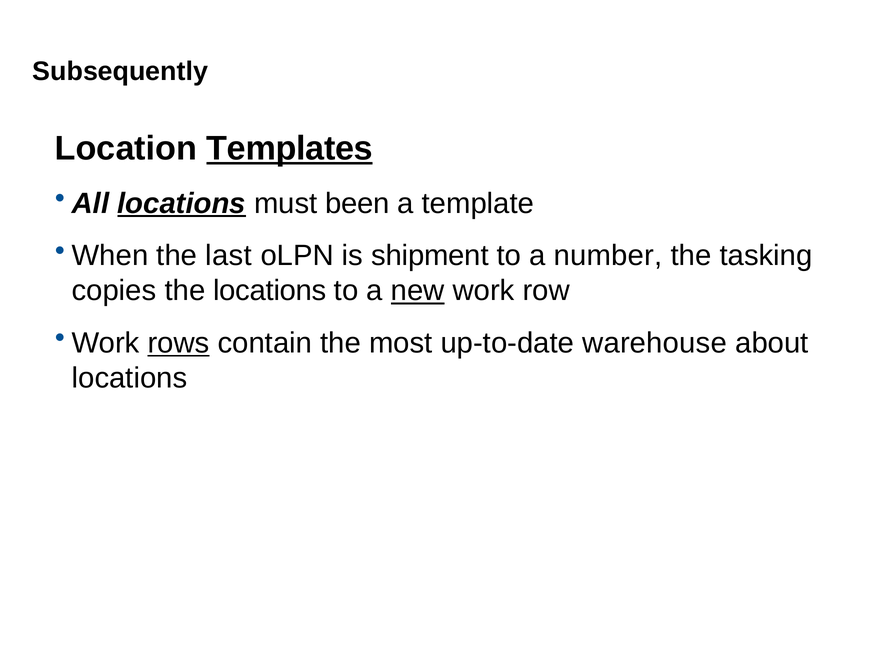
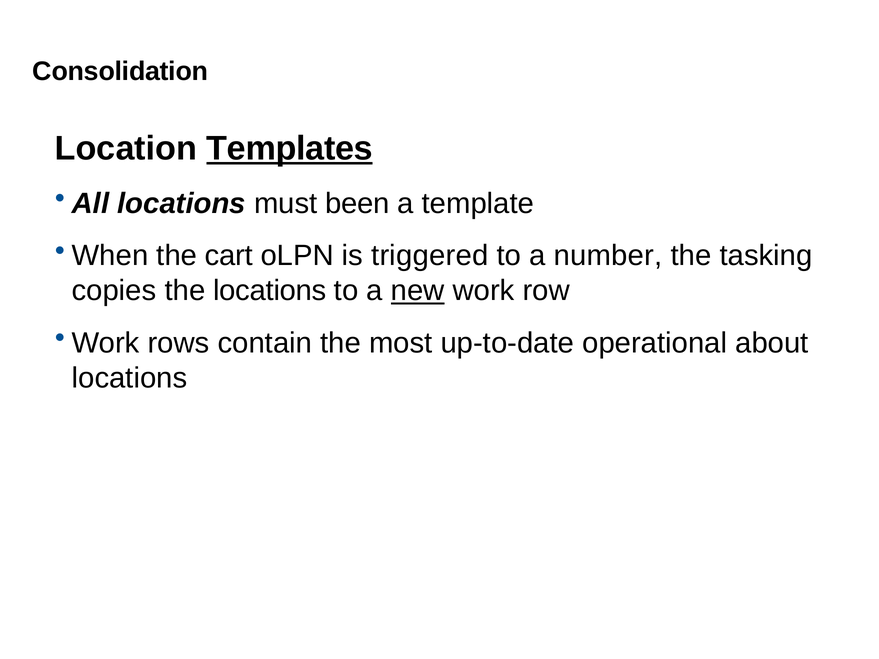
Subsequently: Subsequently -> Consolidation
locations at (182, 204) underline: present -> none
last: last -> cart
shipment: shipment -> triggered
rows underline: present -> none
warehouse: warehouse -> operational
